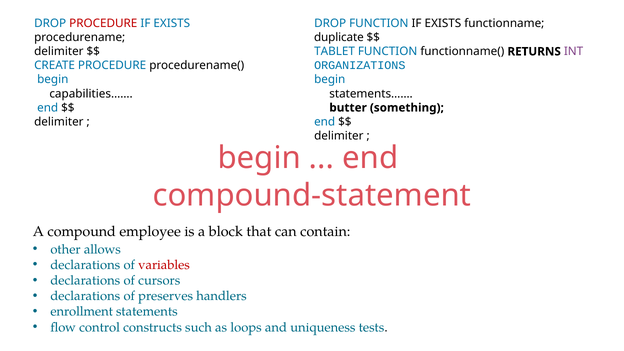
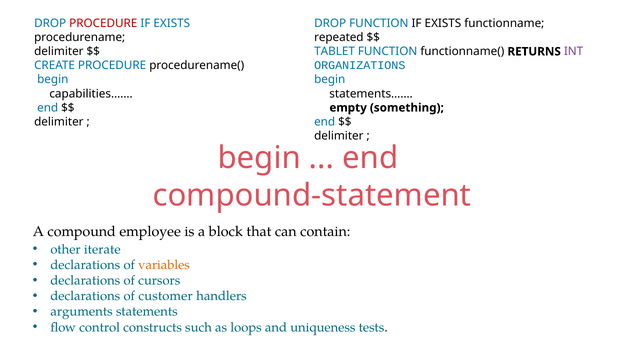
duplicate: duplicate -> repeated
butter: butter -> empty
allows: allows -> iterate
variables colour: red -> orange
preserves: preserves -> customer
enrollment: enrollment -> arguments
